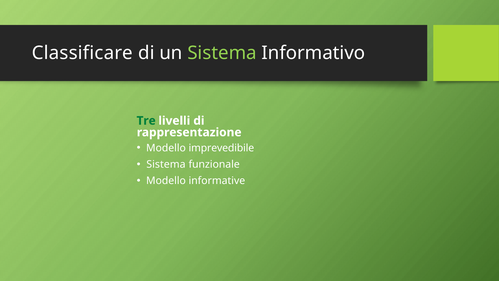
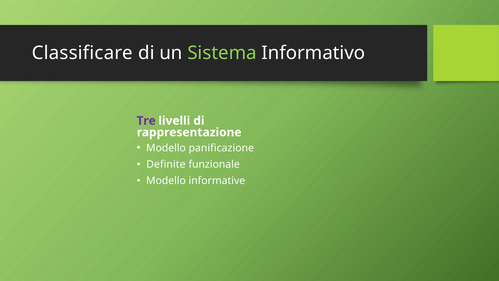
Tre colour: green -> purple
imprevedibile: imprevedibile -> panificazione
Sistema at (166, 164): Sistema -> Definite
